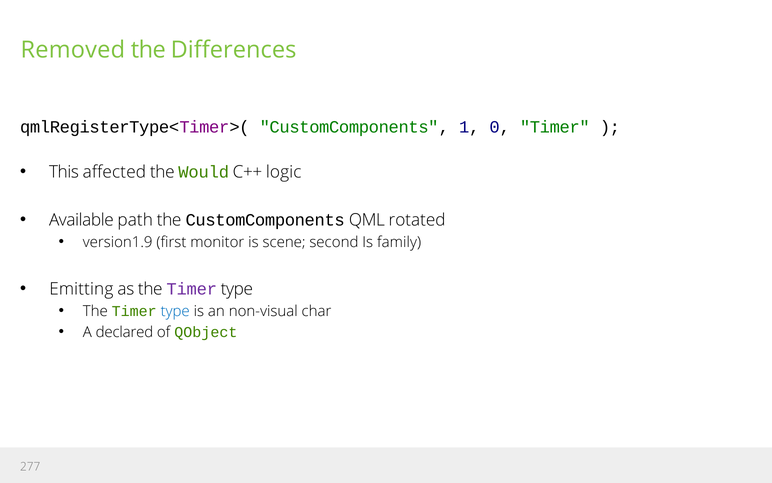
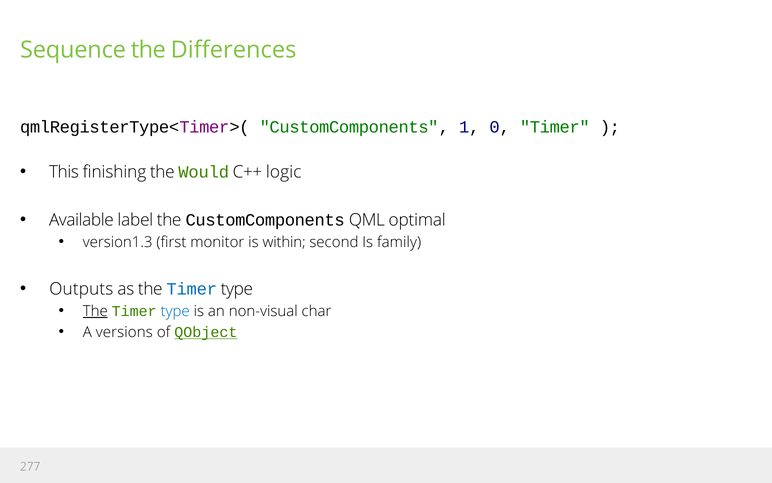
Removed: Removed -> Sequence
affected: affected -> finishing
path: path -> label
rotated: rotated -> optimal
version1.9: version1.9 -> version1.3
scene: scene -> within
Emitting: Emitting -> Outputs
Timer at (192, 289) colour: purple -> blue
The at (95, 311) underline: none -> present
declared: declared -> versions
QObject underline: none -> present
